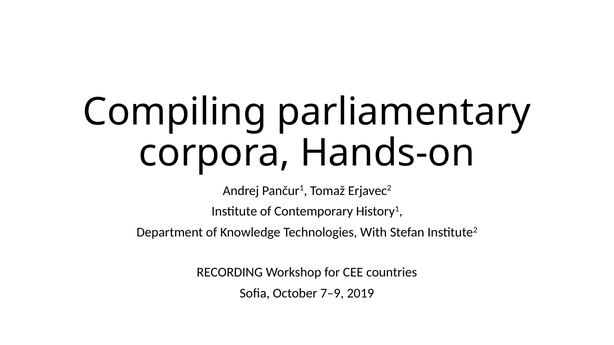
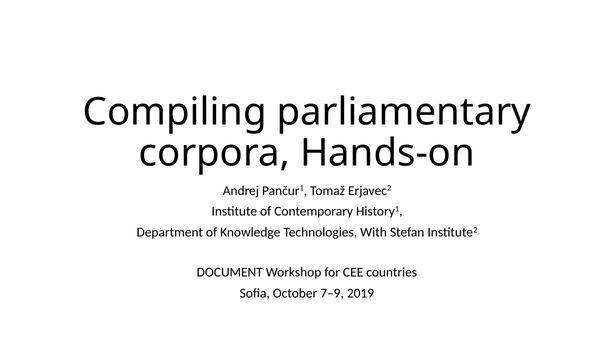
RECORDING: RECORDING -> DOCUMENT
